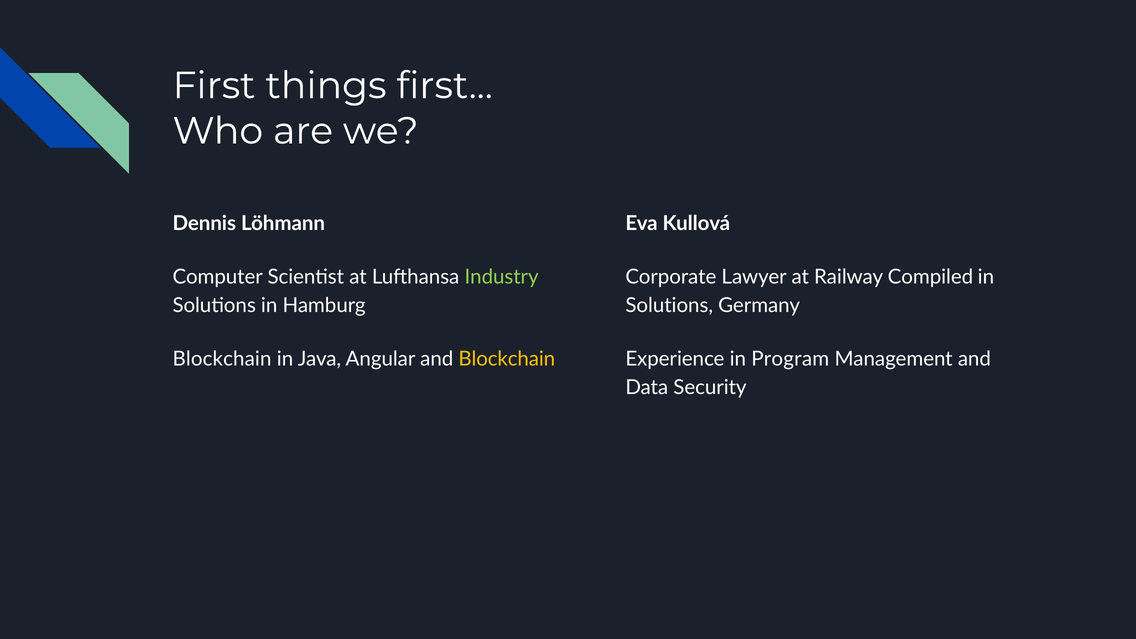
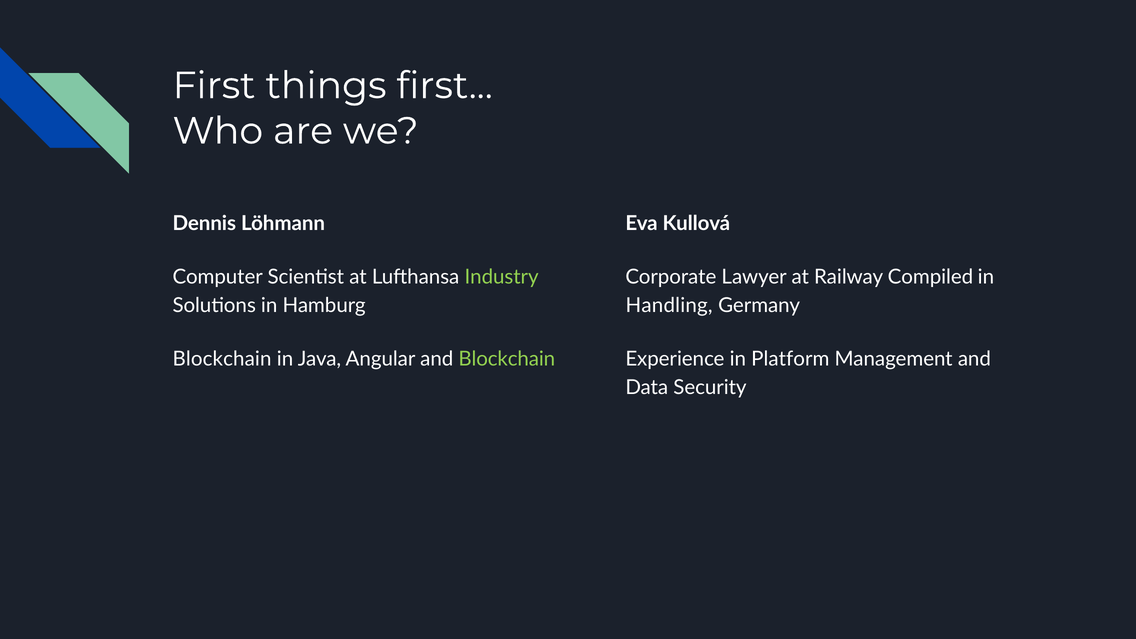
Solutions at (669, 305): Solutions -> Handling
Blockchain at (507, 359) colour: yellow -> light green
Program: Program -> Platform
